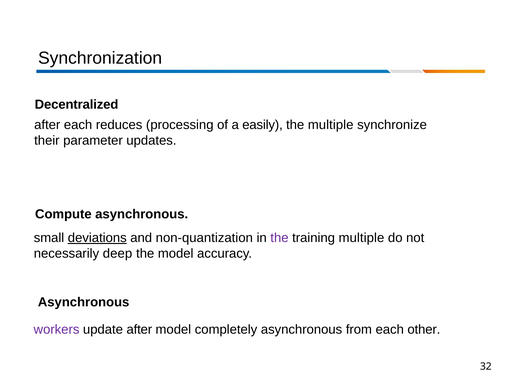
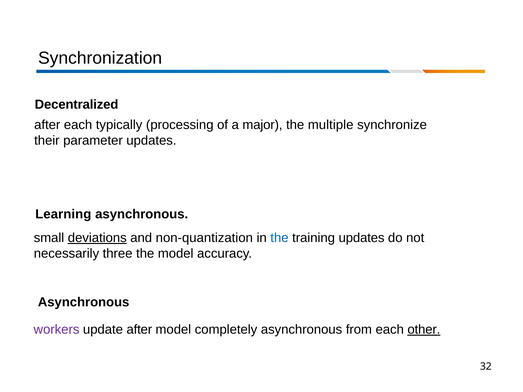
reduces: reduces -> typically
easily: easily -> major
Compute: Compute -> Learning
the at (279, 238) colour: purple -> blue
training multiple: multiple -> updates
deep: deep -> three
other underline: none -> present
